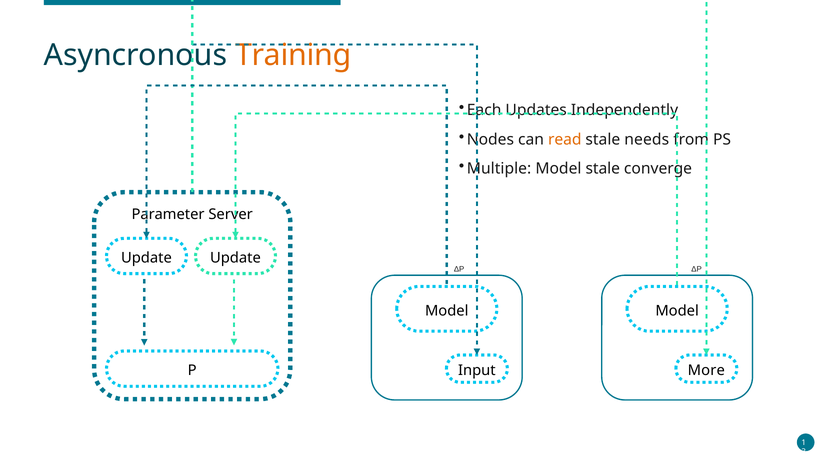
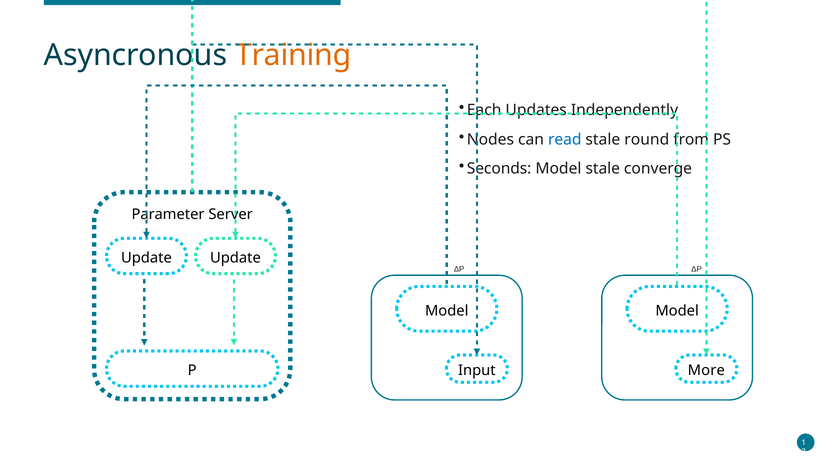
read colour: orange -> blue
needs: needs -> round
Multiple: Multiple -> Seconds
